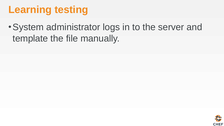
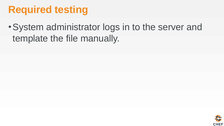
Learning: Learning -> Required
